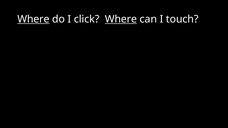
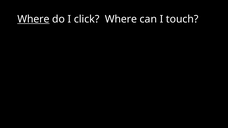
Where at (121, 19) underline: present -> none
